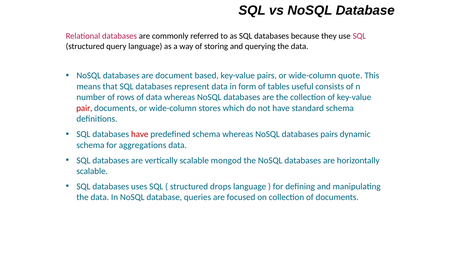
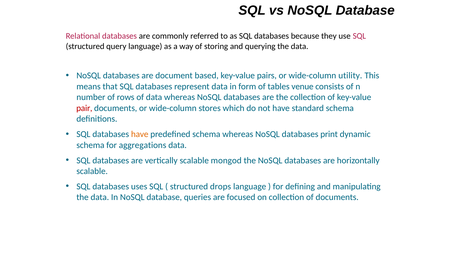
quote: quote -> utility
useful: useful -> venue
have at (140, 134) colour: red -> orange
databases pairs: pairs -> print
